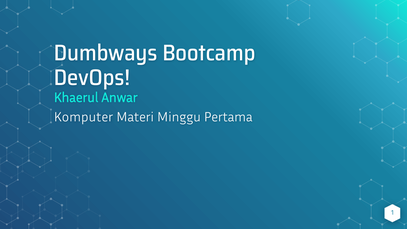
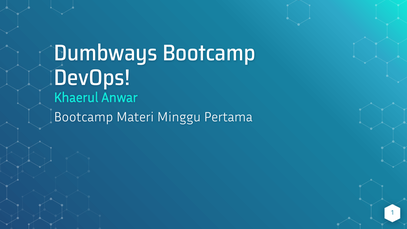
Komputer at (83, 117): Komputer -> Bootcamp
